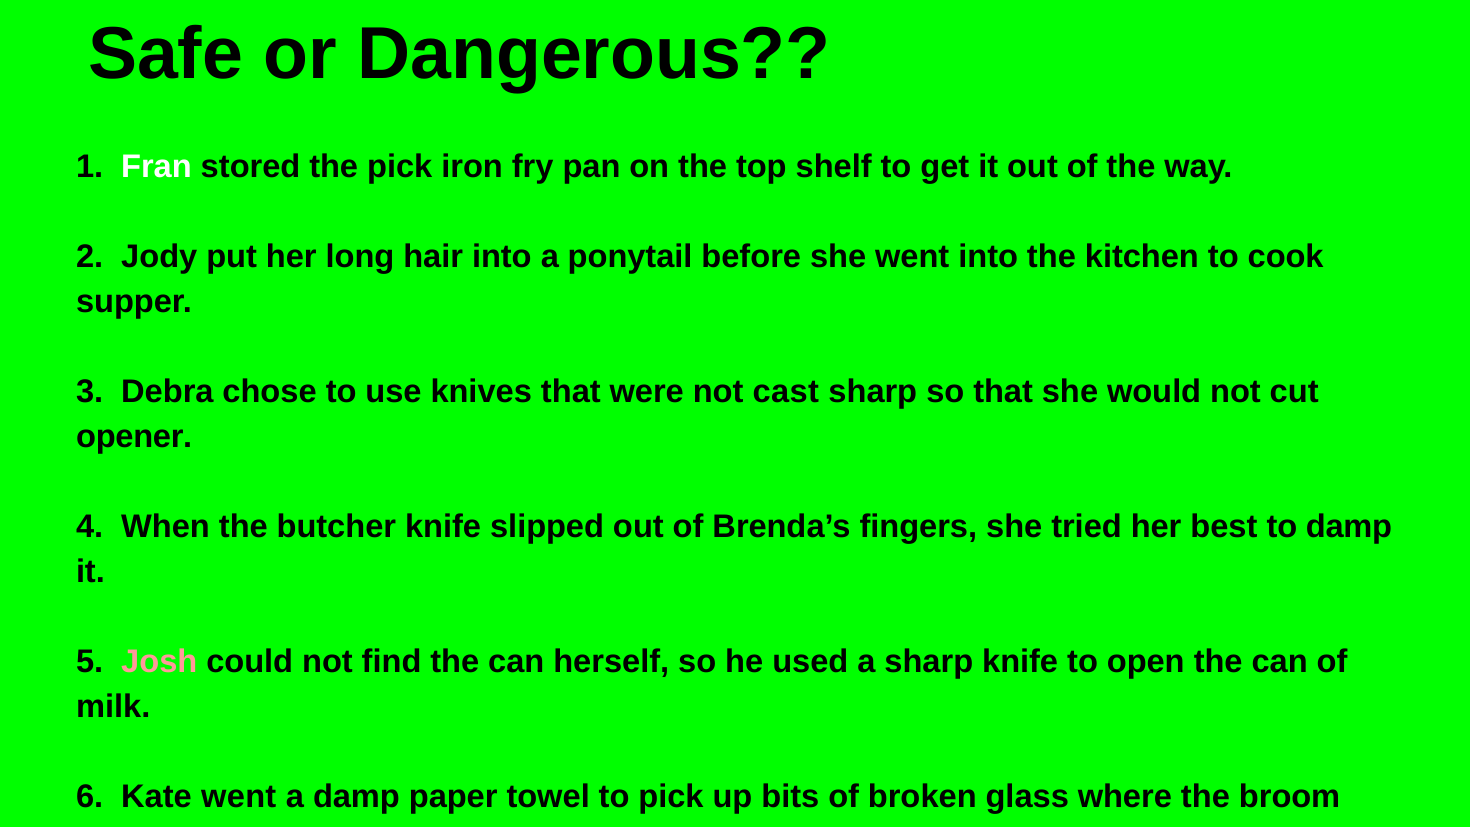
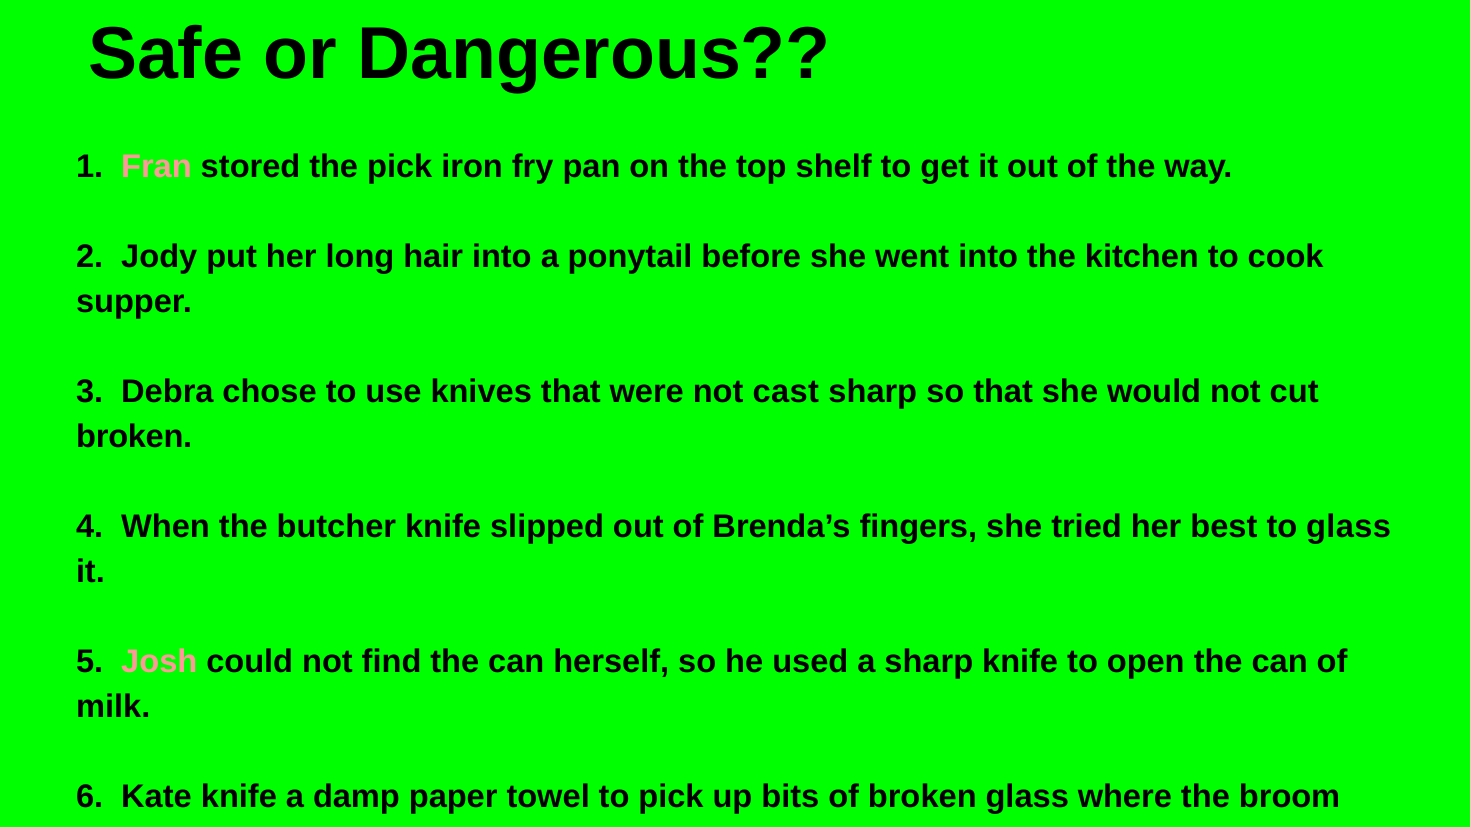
Fran colour: white -> pink
opener at (134, 436): opener -> broken
to damp: damp -> glass
Kate went: went -> knife
